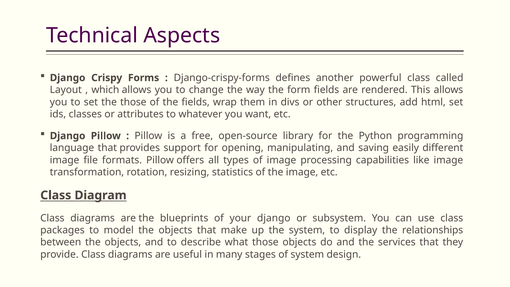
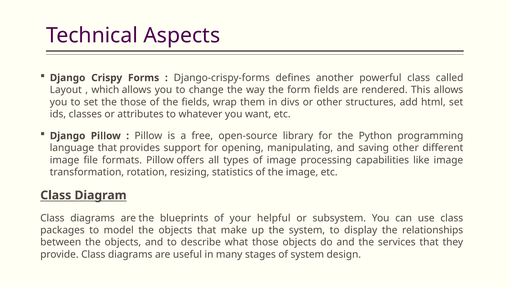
saving easily: easily -> other
your django: django -> helpful
